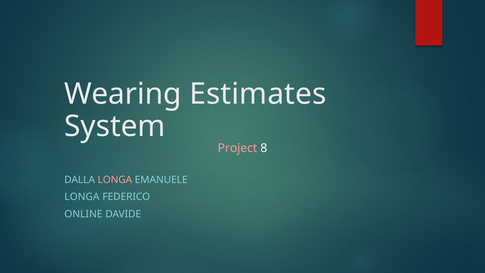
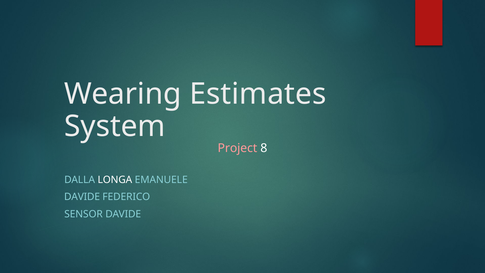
LONGA at (115, 180) colour: pink -> white
LONGA at (82, 197): LONGA -> DAVIDE
ONLINE: ONLINE -> SENSOR
